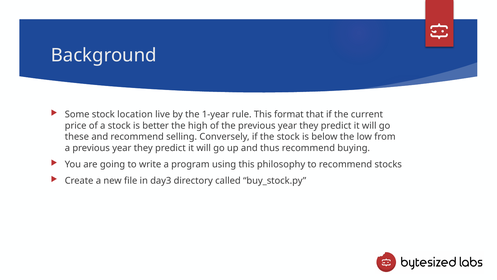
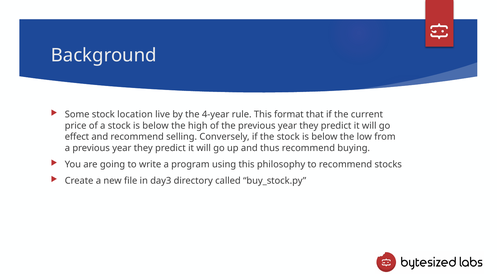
1-year: 1-year -> 4-year
a stock is better: better -> below
these: these -> effect
